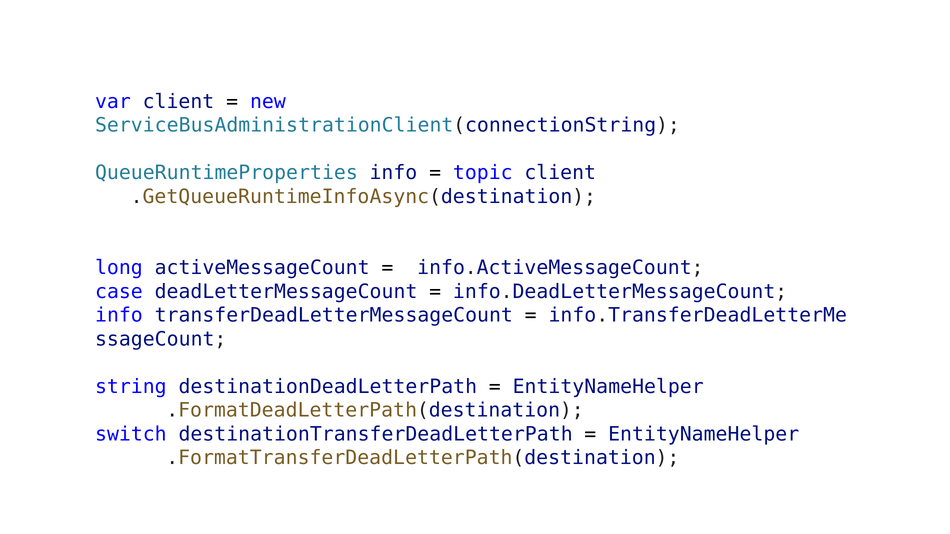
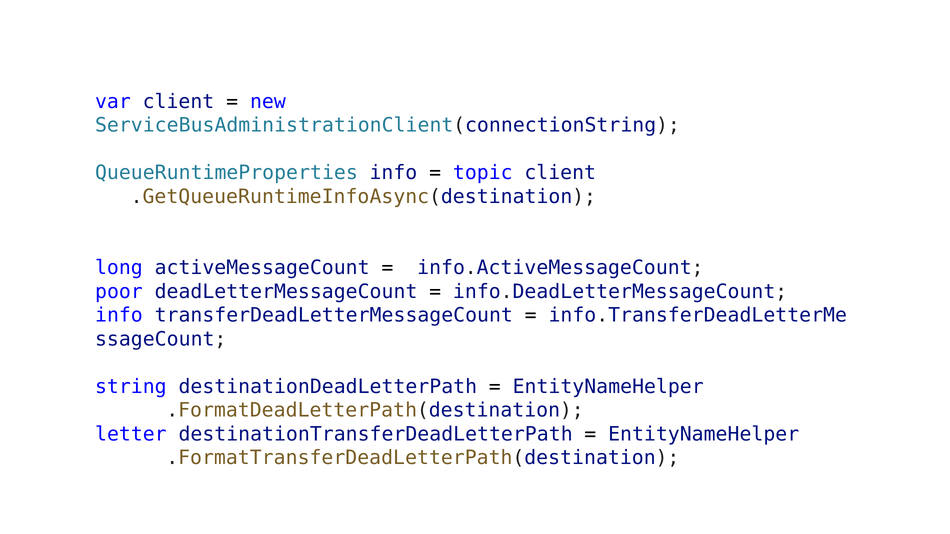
case: case -> poor
switch: switch -> letter
